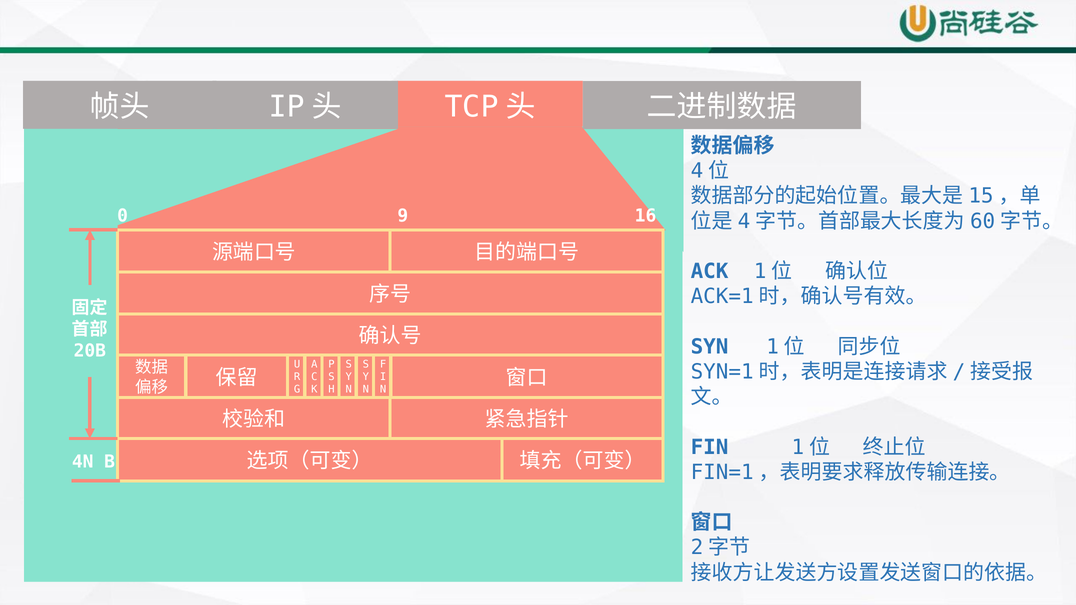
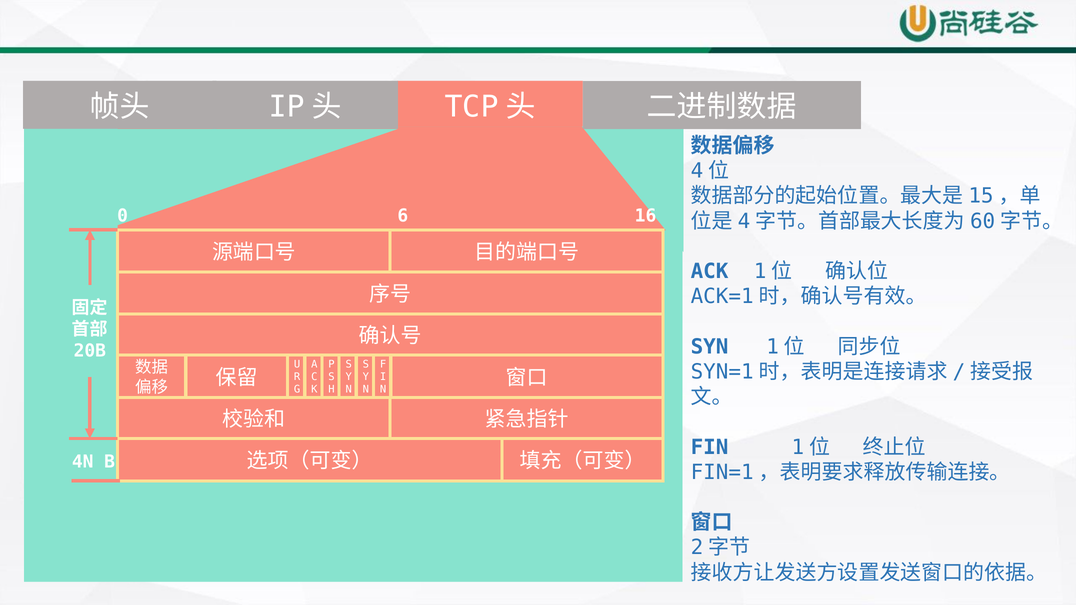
9: 9 -> 6
